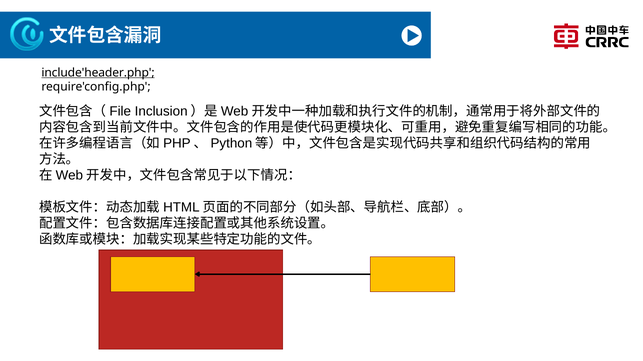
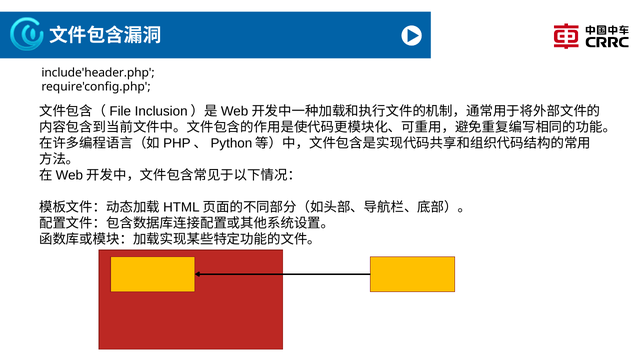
include'header.php underline: present -> none
